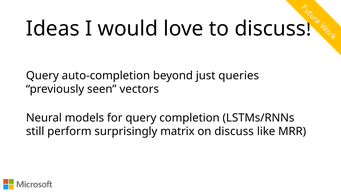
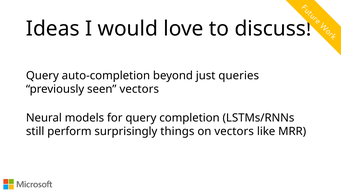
matrix: matrix -> things
on discuss: discuss -> vectors
